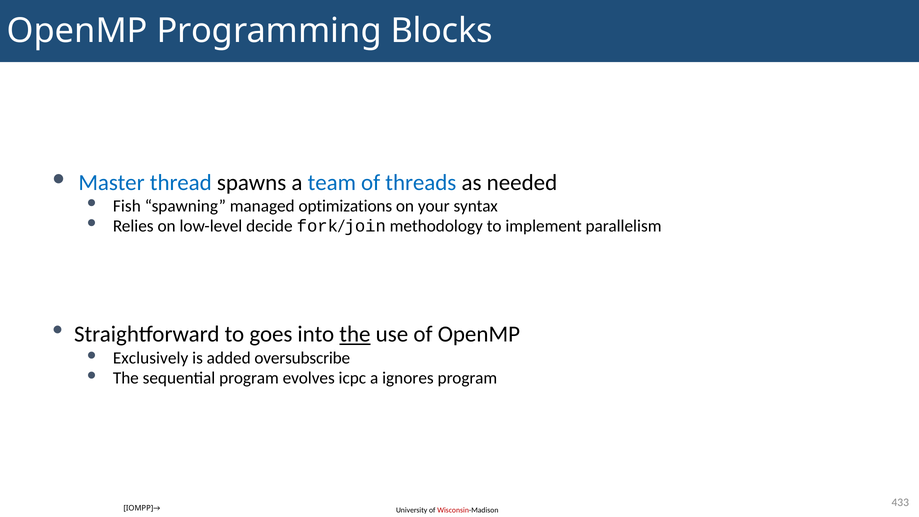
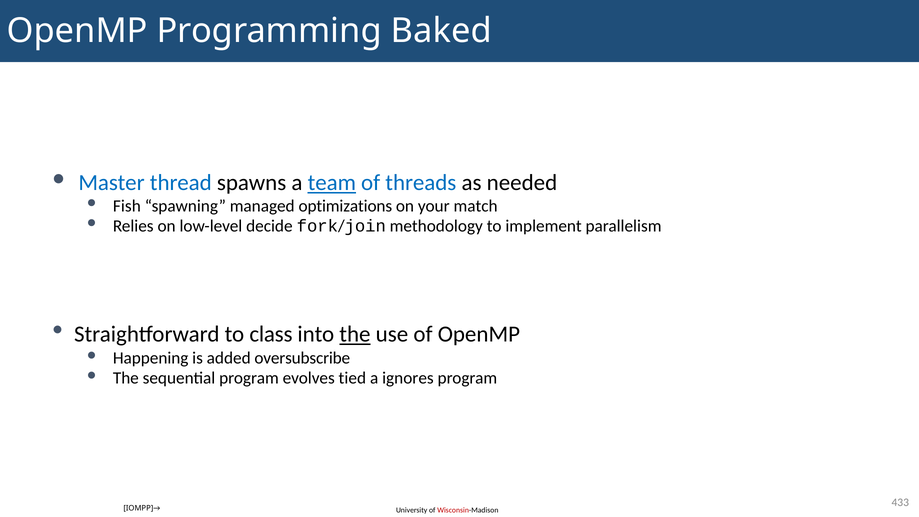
Blocks: Blocks -> Baked
team underline: none -> present
syntax: syntax -> match
goes: goes -> class
Exclusively: Exclusively -> Happening
icpc: icpc -> tied
